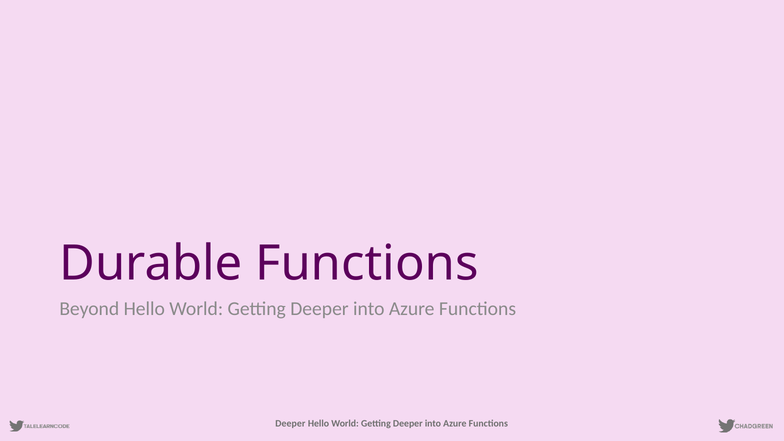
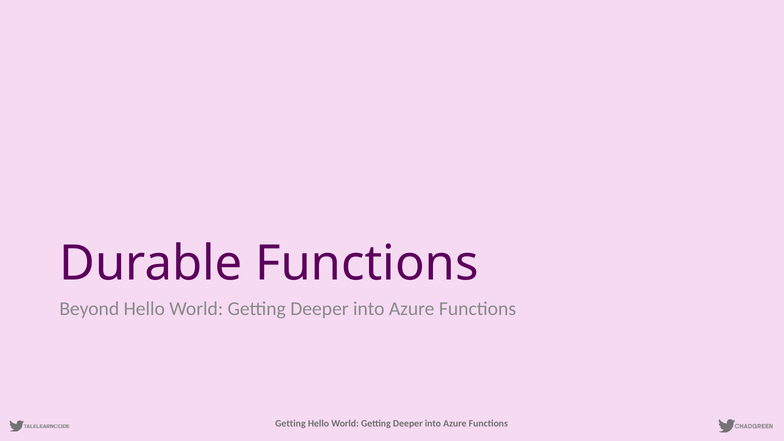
Deeper at (290, 423): Deeper -> Getting
